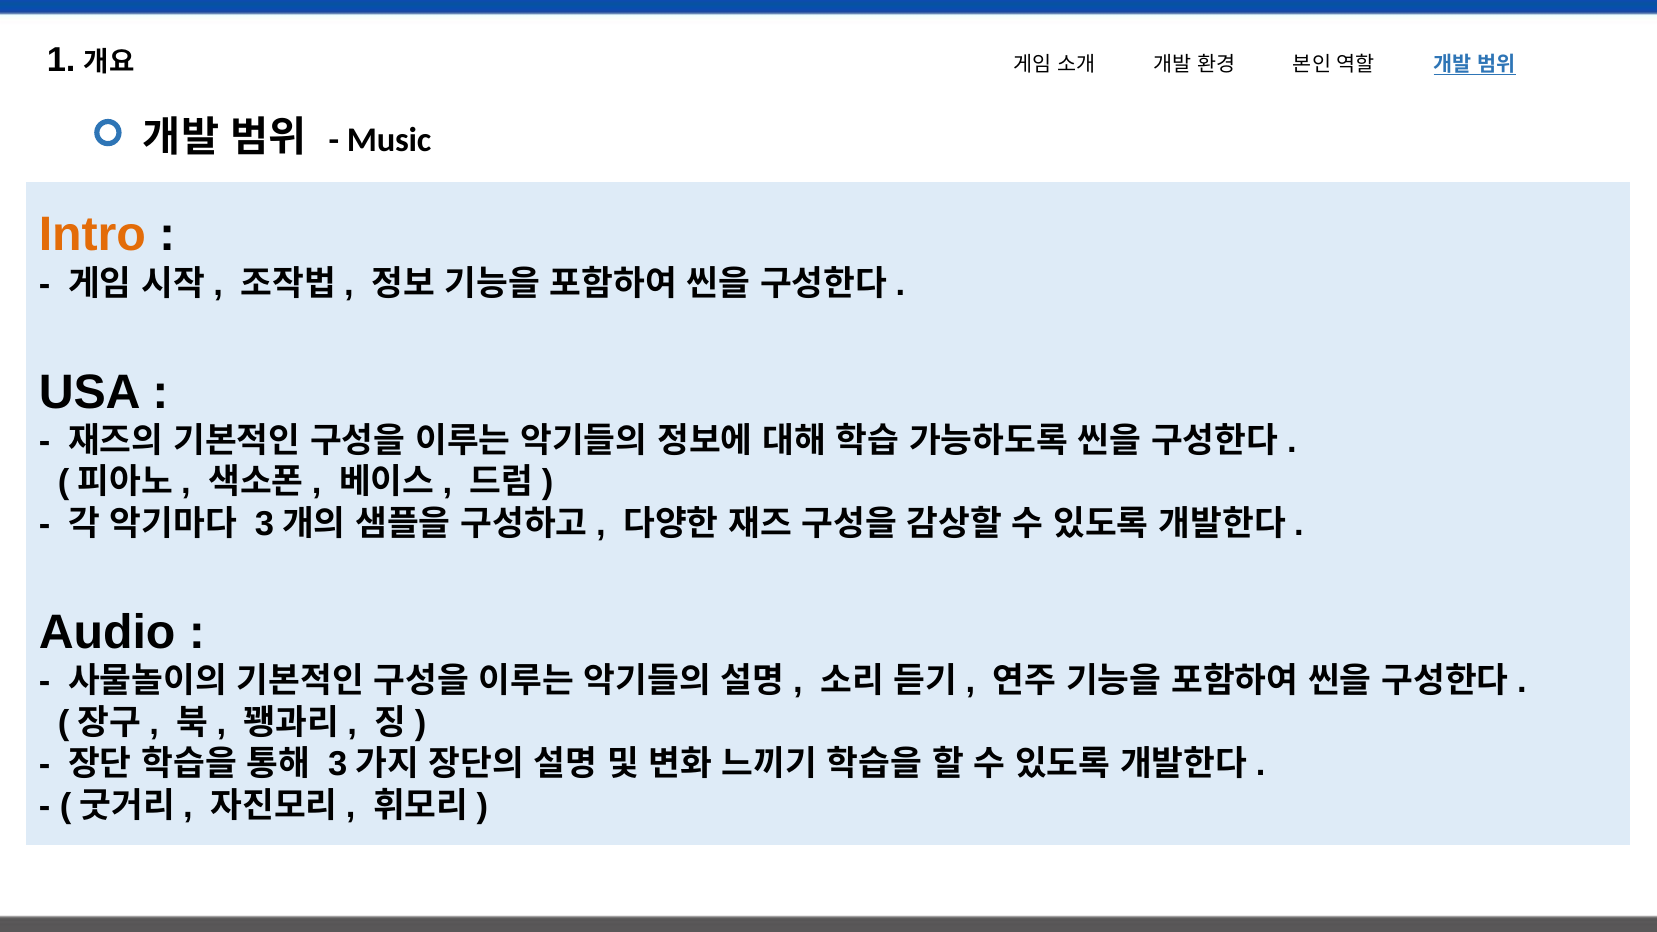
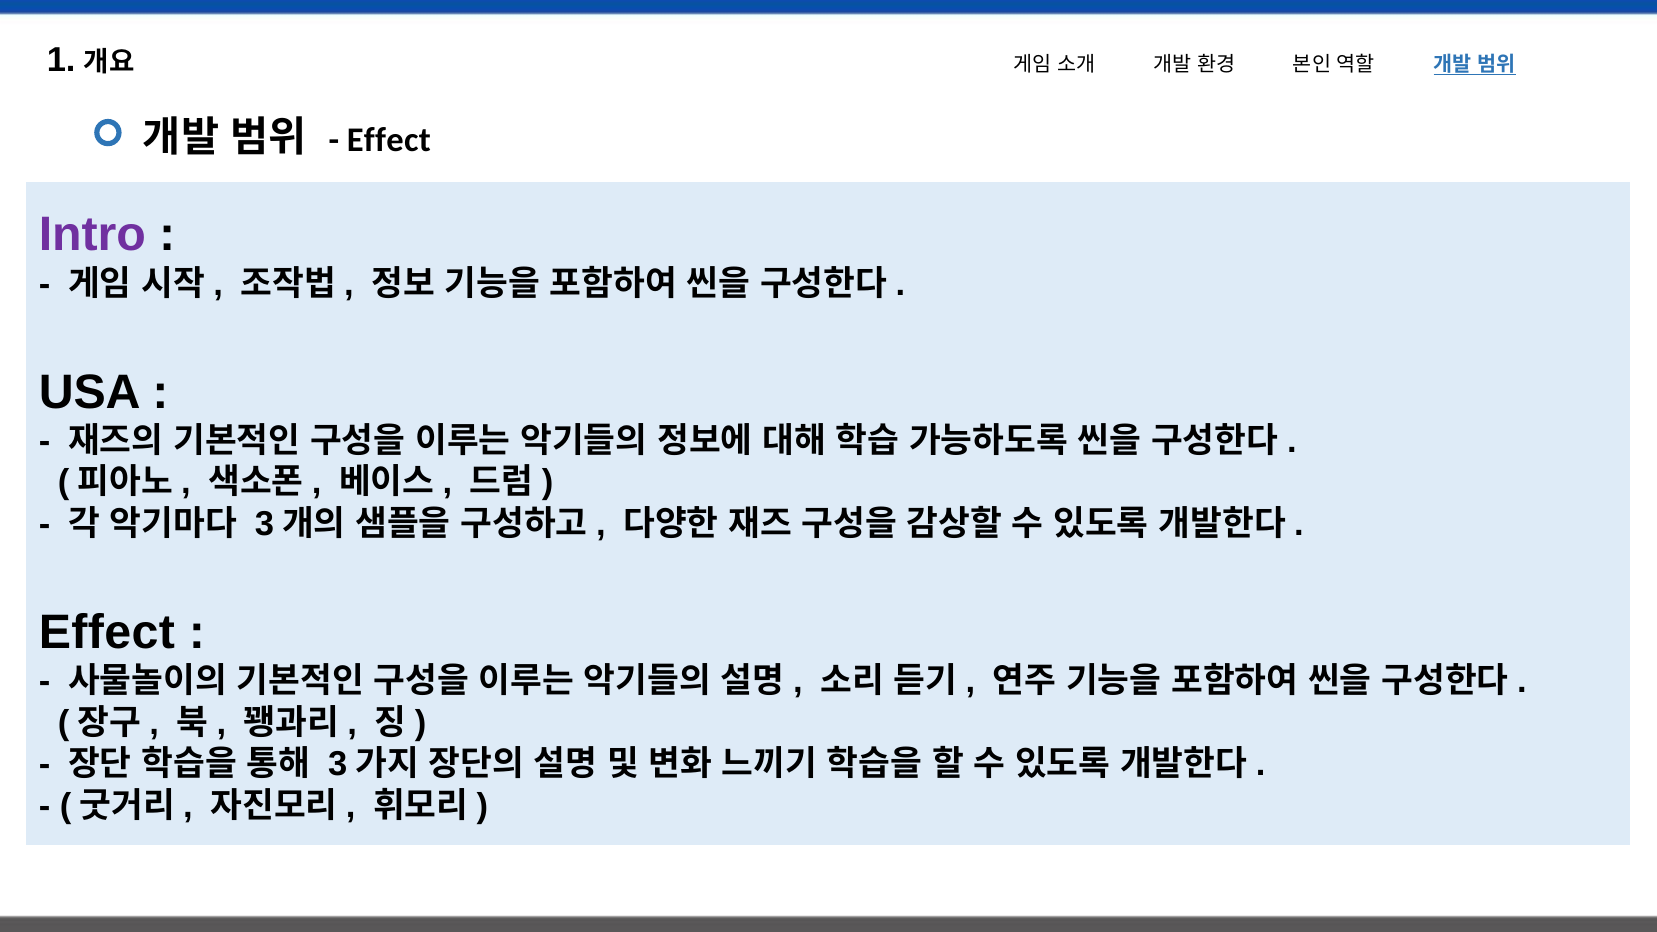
Music at (389, 140): Music -> Effect
Intro colour: orange -> purple
Audio at (107, 633): Audio -> Effect
